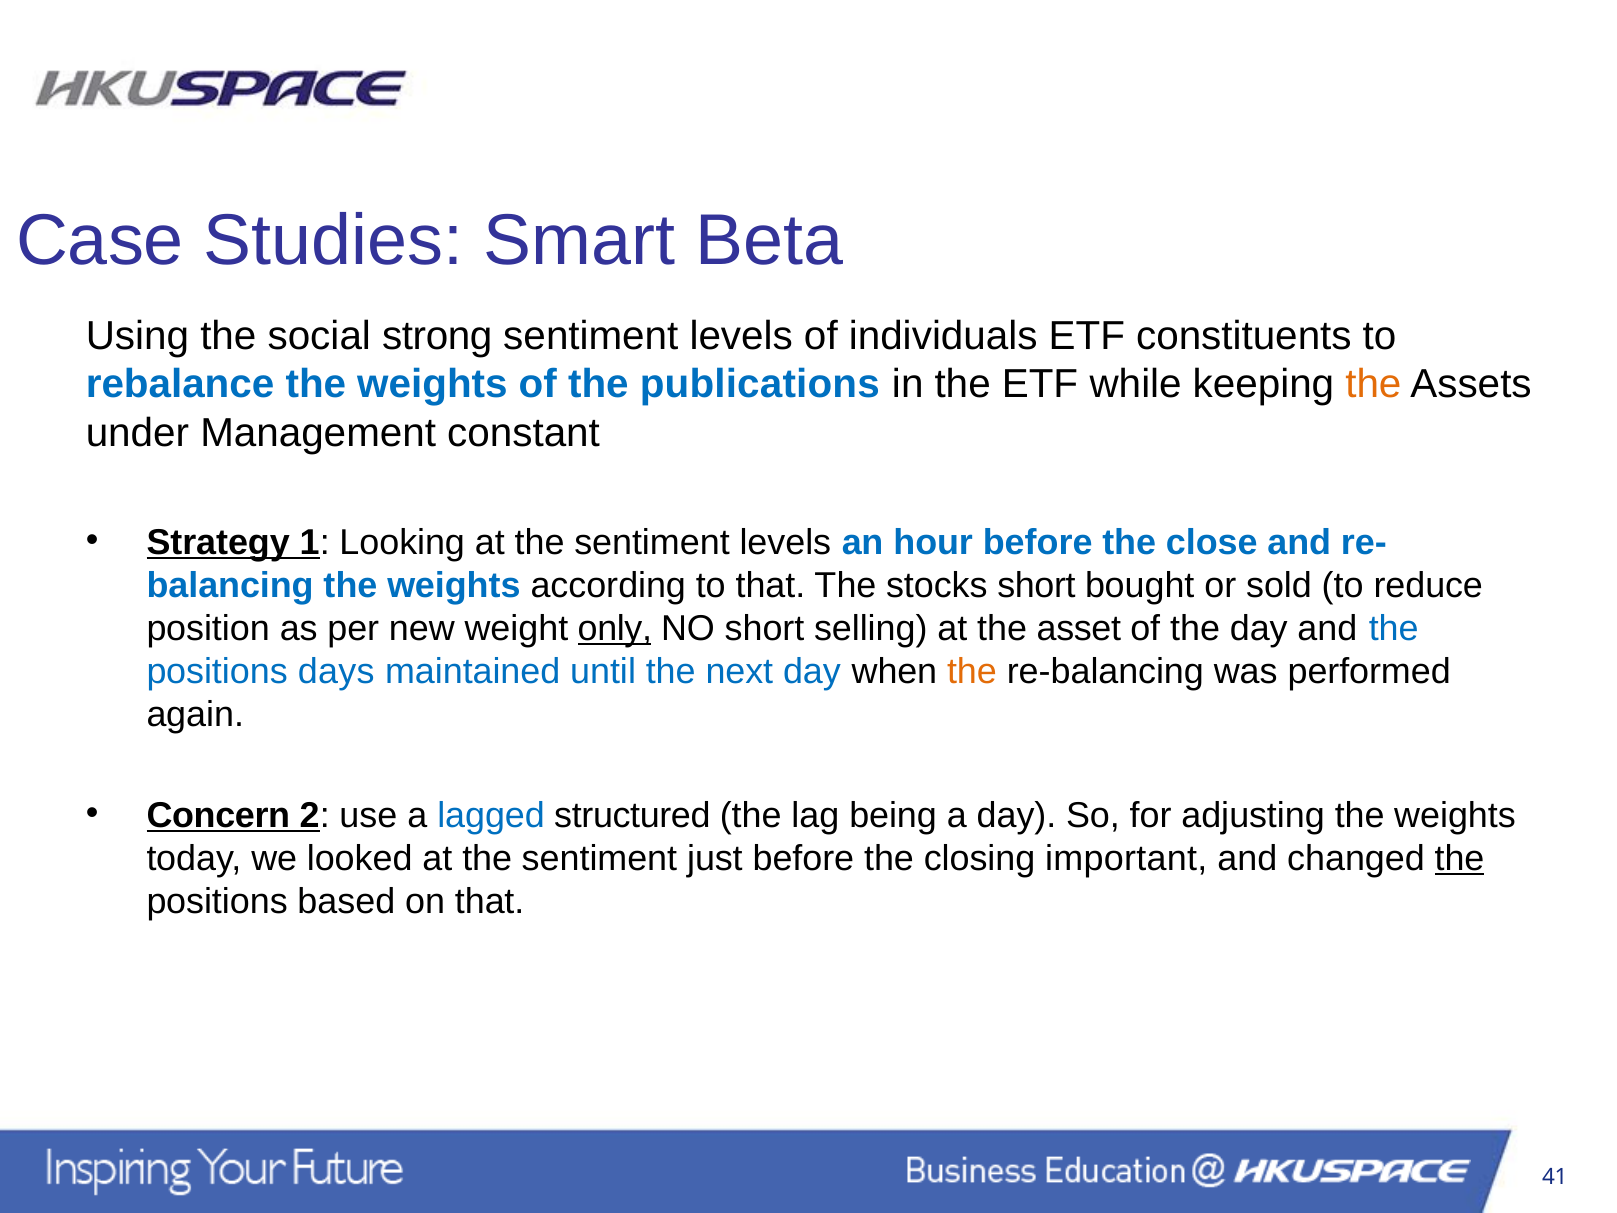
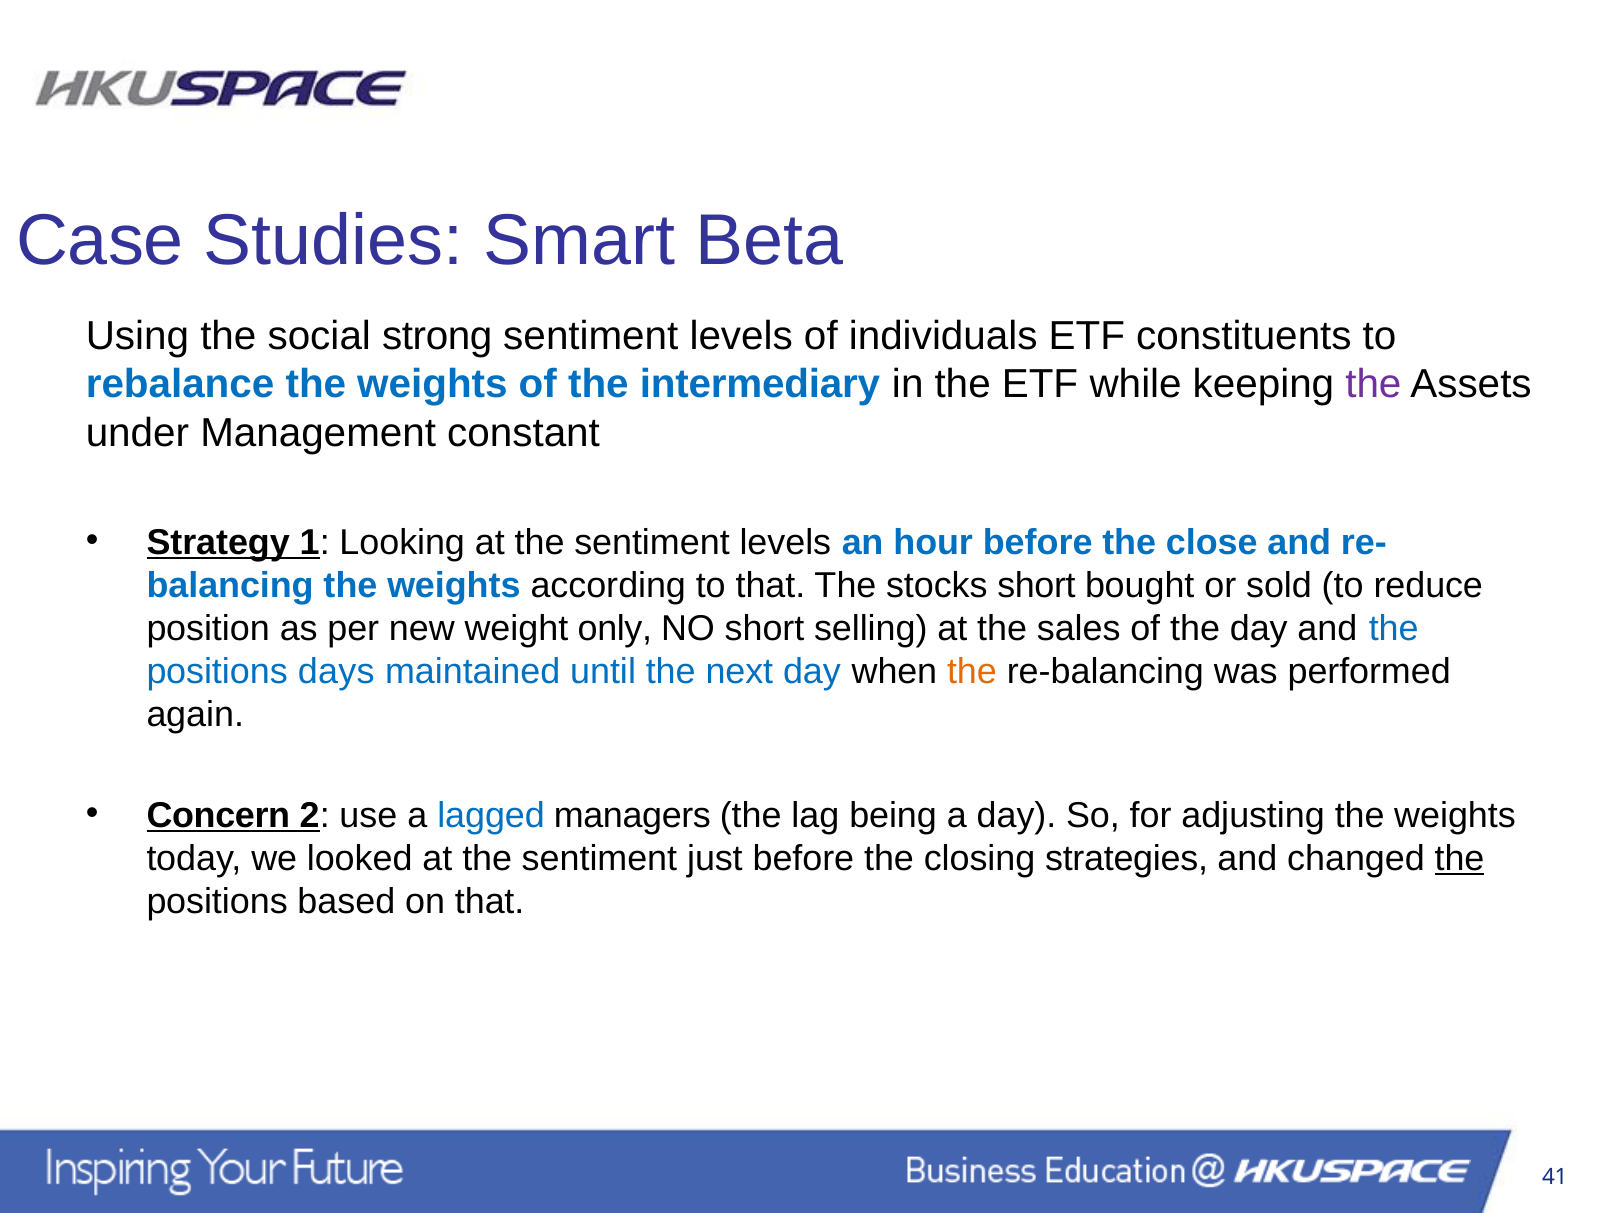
publications: publications -> intermediary
the at (1373, 384) colour: orange -> purple
only underline: present -> none
asset: asset -> sales
structured: structured -> managers
important: important -> strategies
